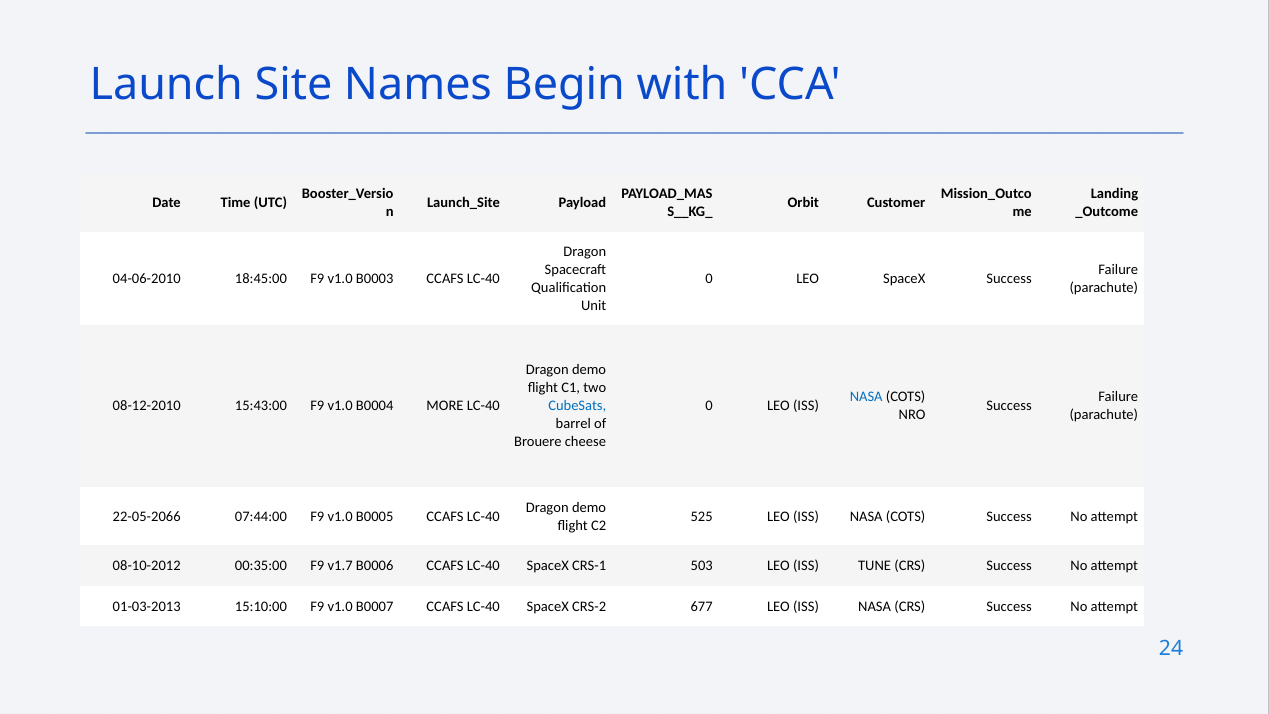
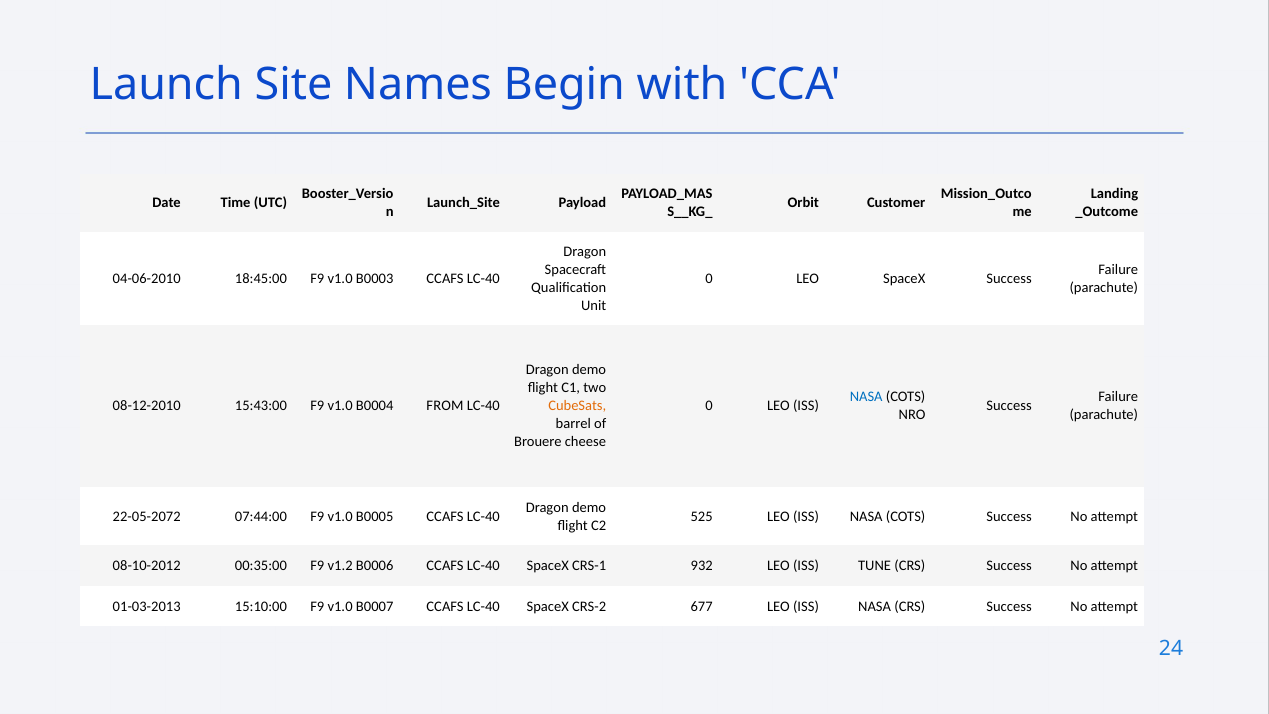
MORE: MORE -> FROM
CubeSats colour: blue -> orange
22-05-2066: 22-05-2066 -> 22-05-2072
v1.7: v1.7 -> v1.2
503: 503 -> 932
